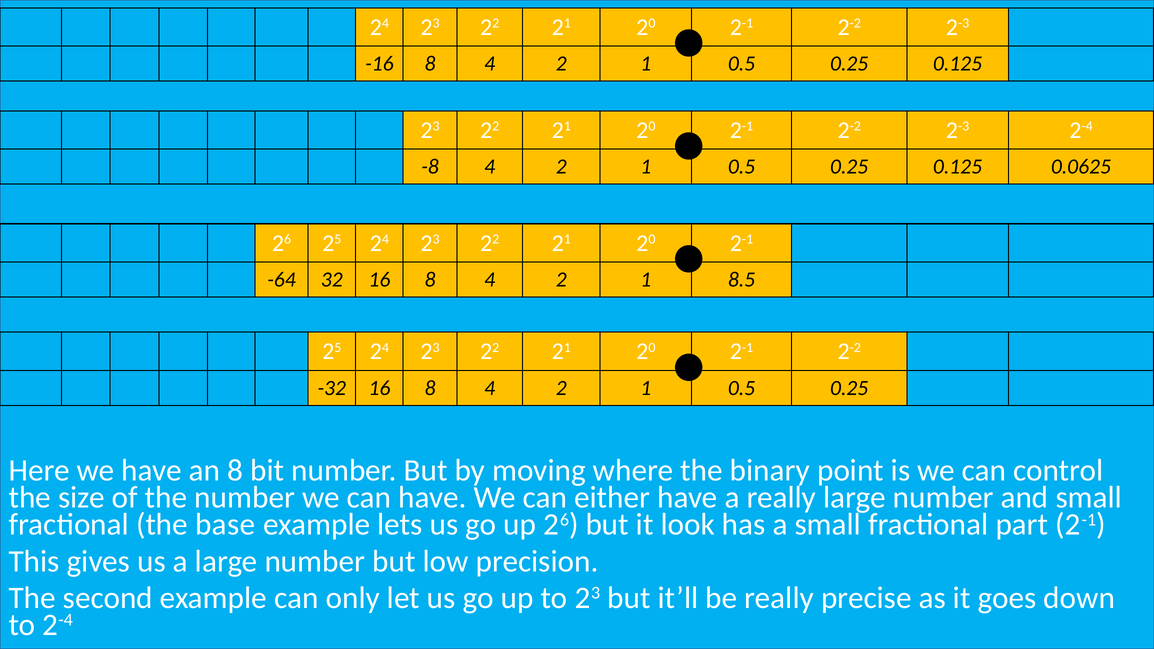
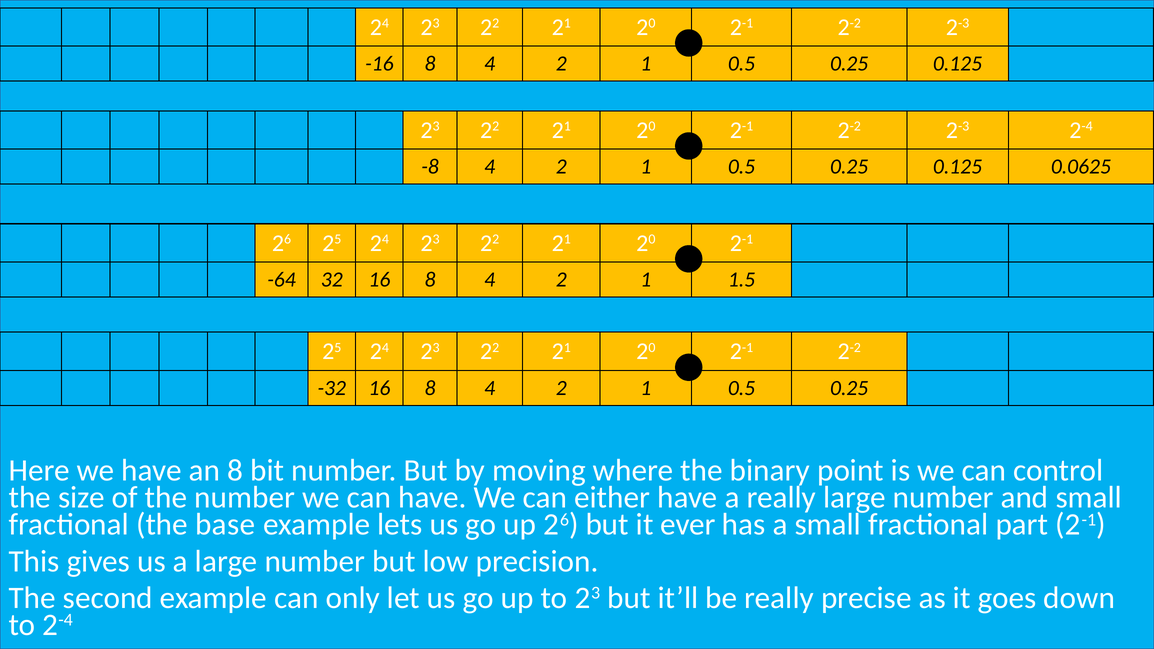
8.5: 8.5 -> 1.5
look: look -> ever
